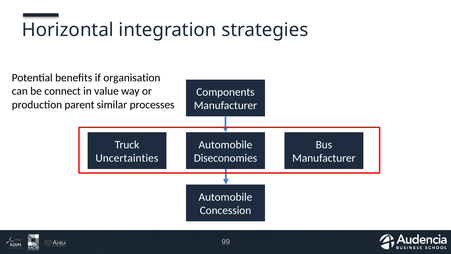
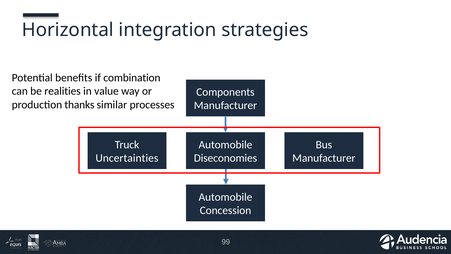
organisation: organisation -> combination
connect: connect -> realities
parent: parent -> thanks
